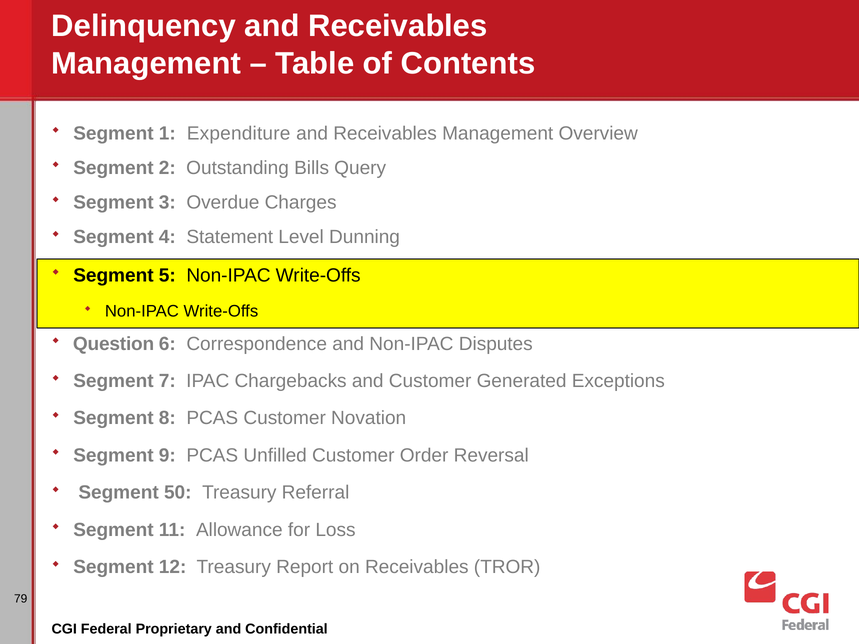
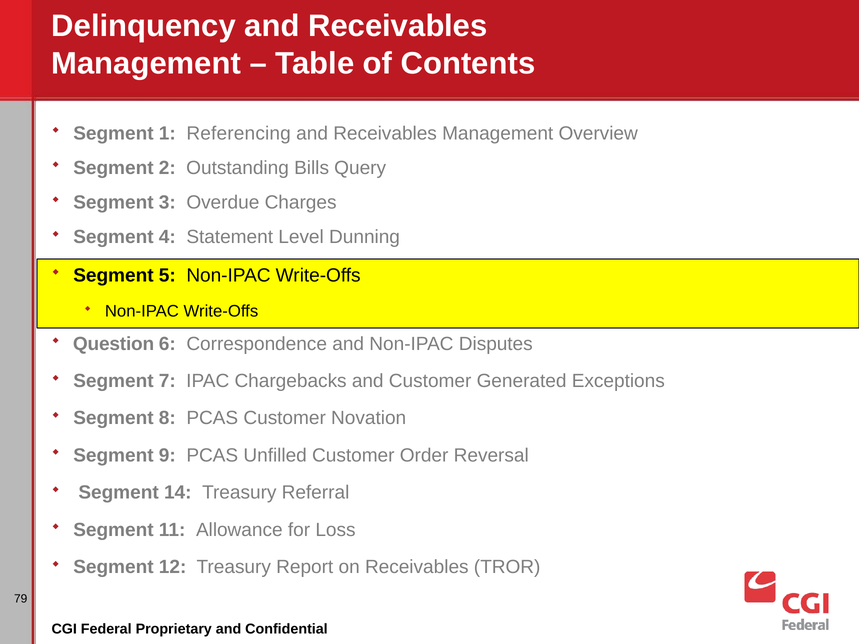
Expenditure: Expenditure -> Referencing
50: 50 -> 14
